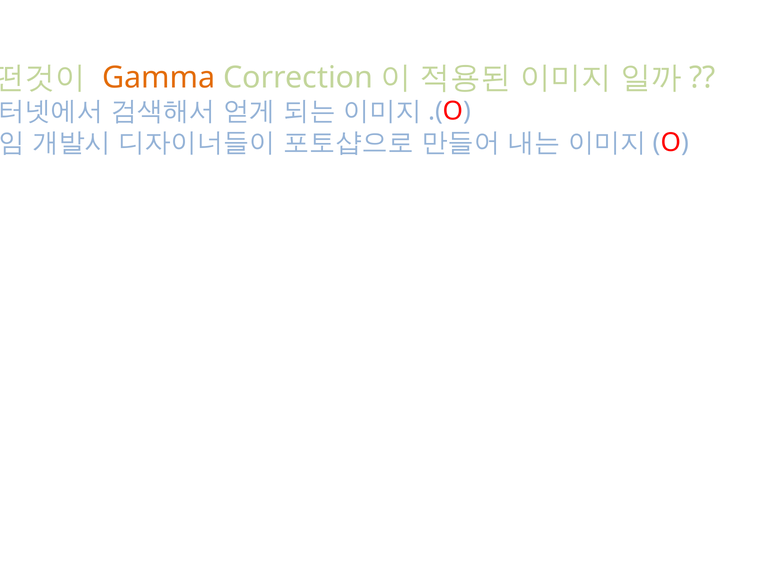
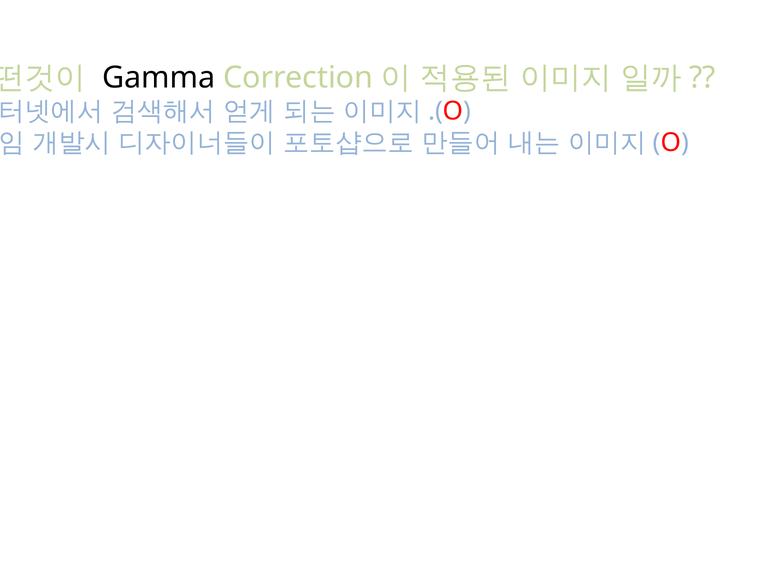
Gamma colour: orange -> black
